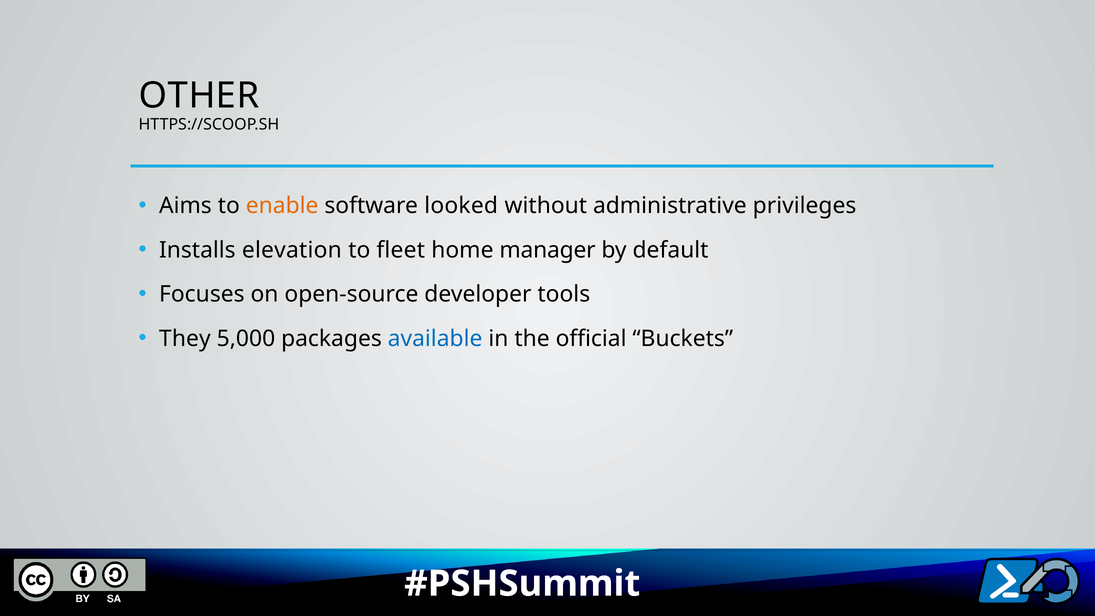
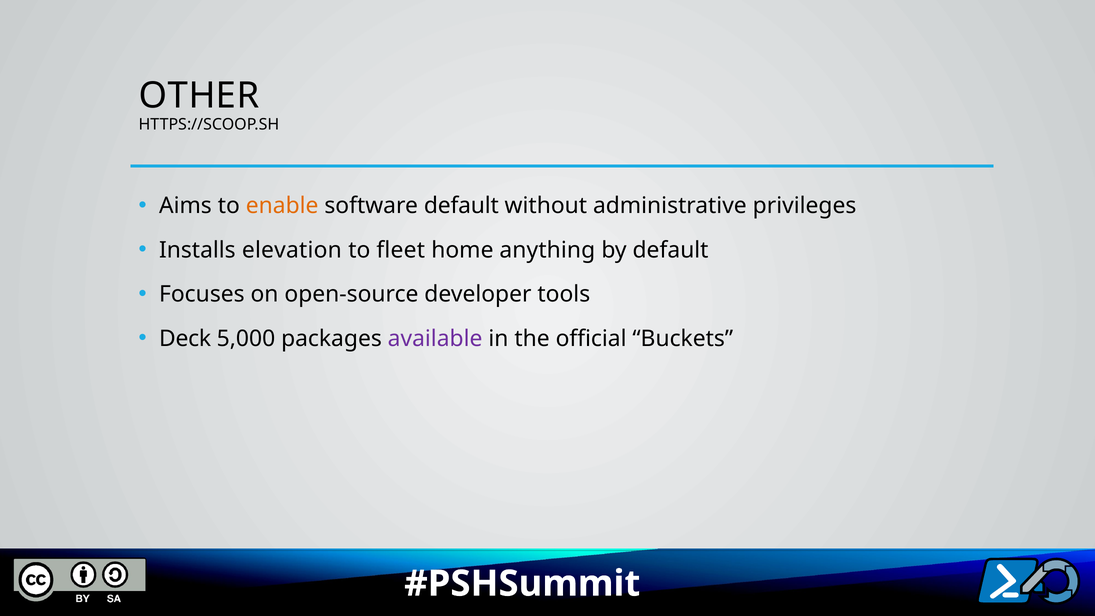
software looked: looked -> default
manager: manager -> anything
They: They -> Deck
available colour: blue -> purple
